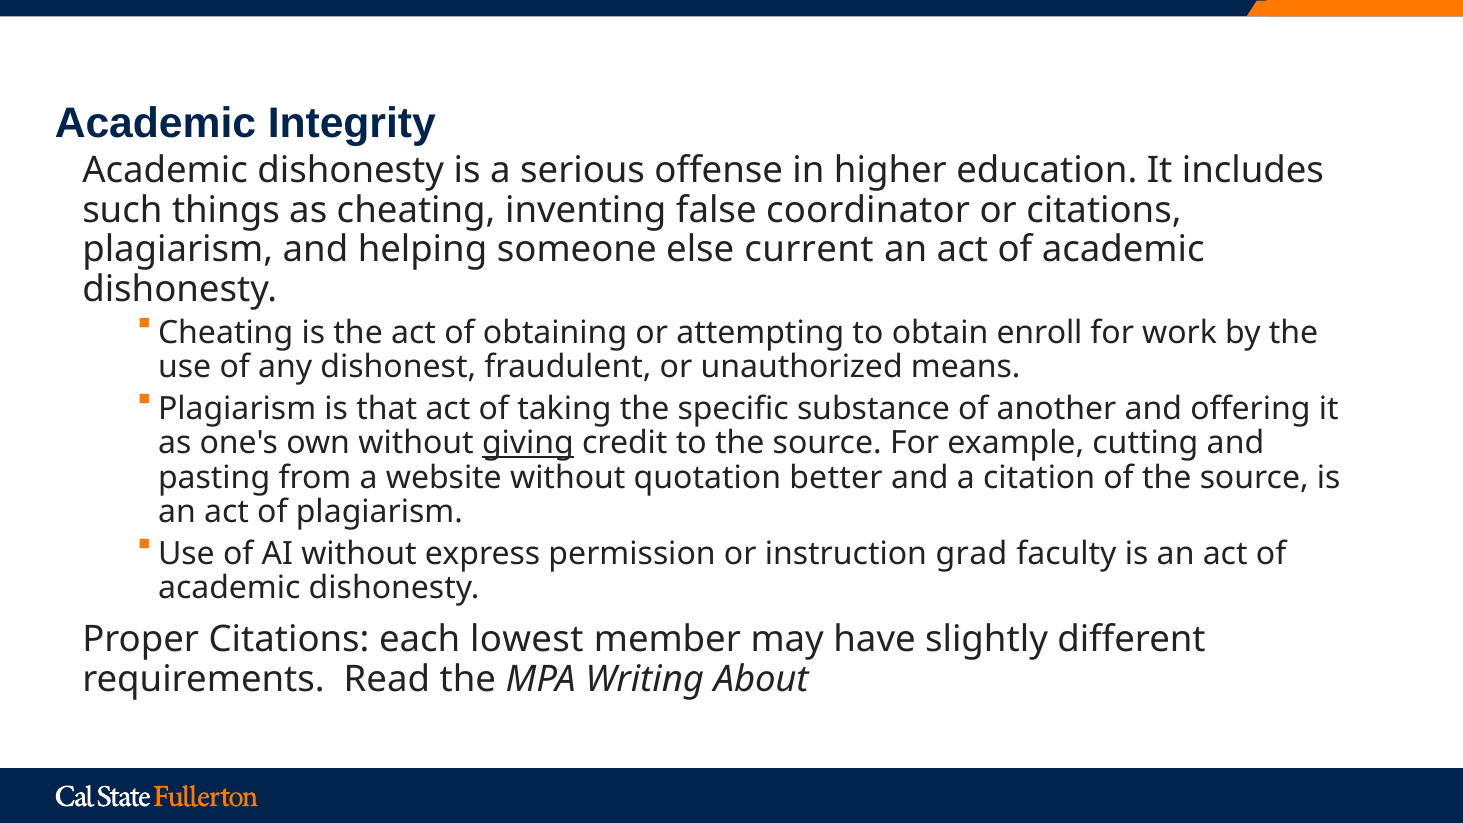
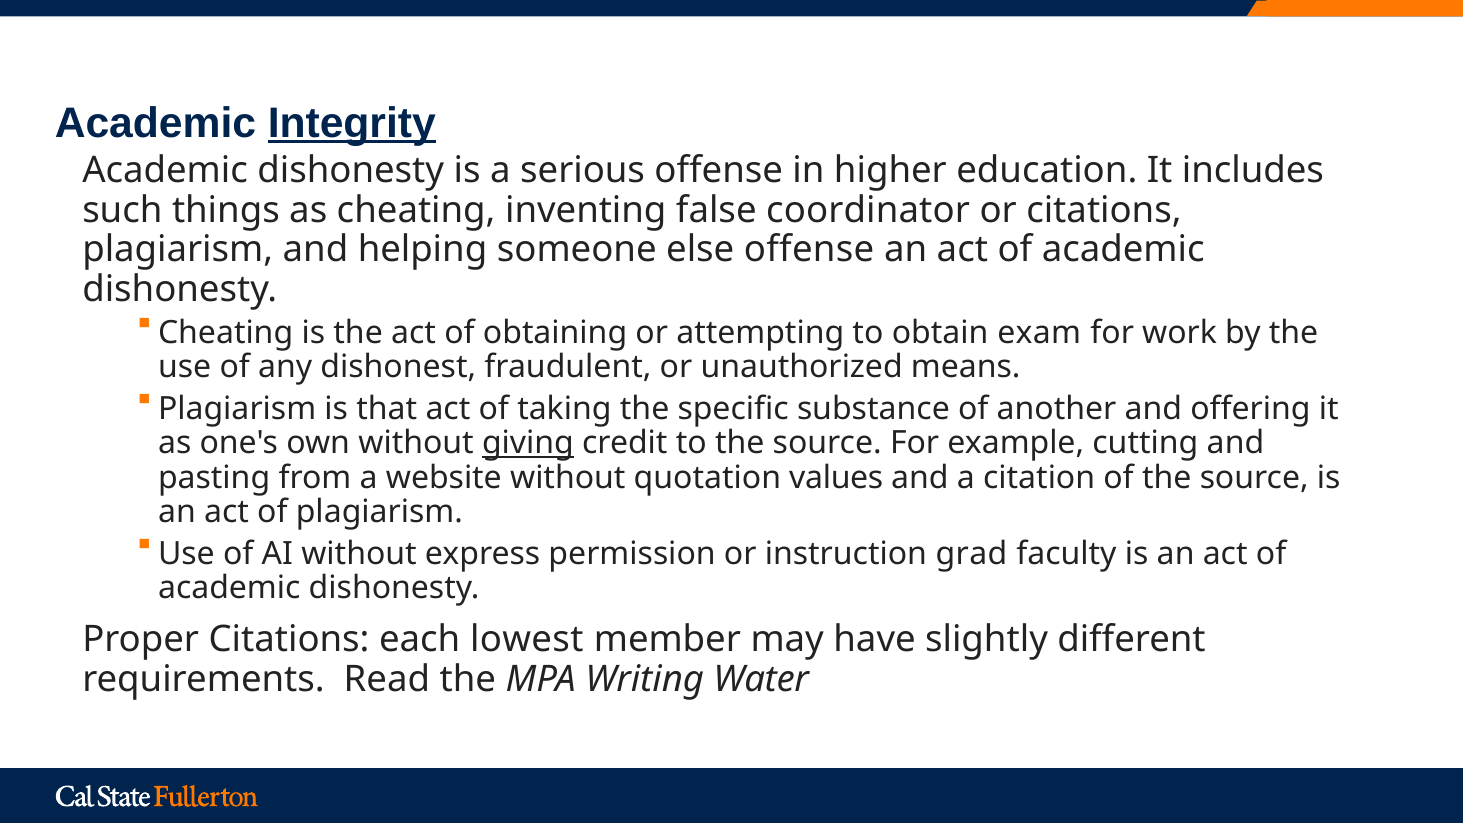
Integrity underline: none -> present
else current: current -> offense
enroll: enroll -> exam
better: better -> values
About: About -> Water
